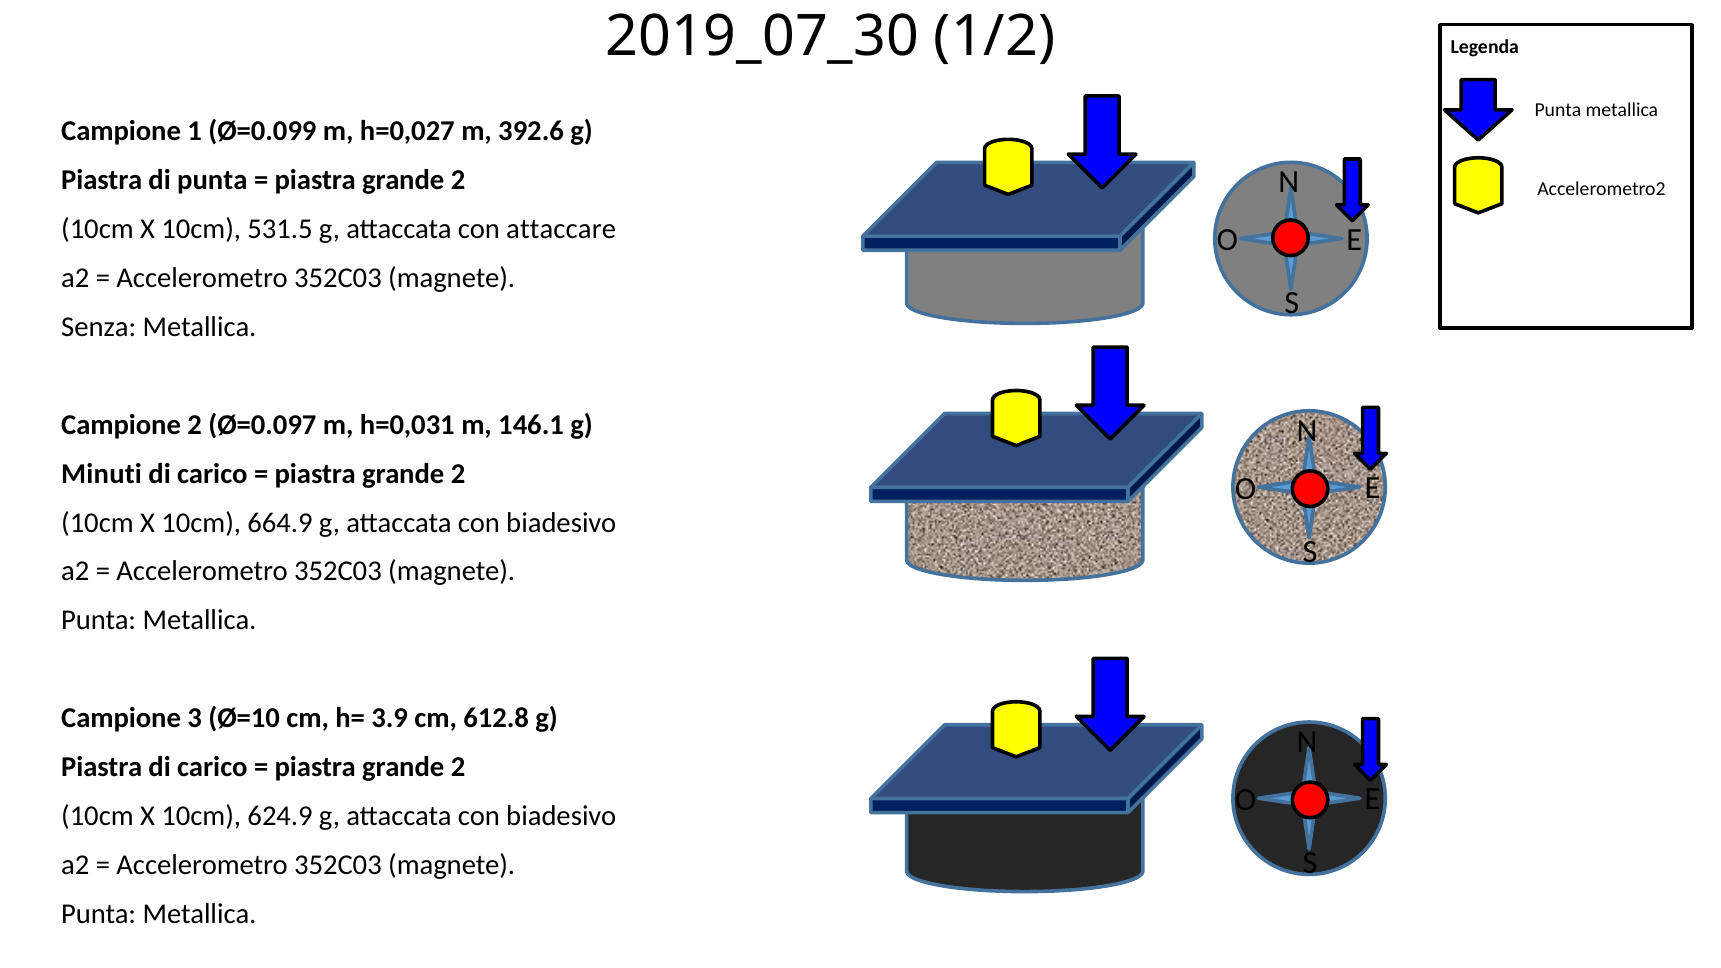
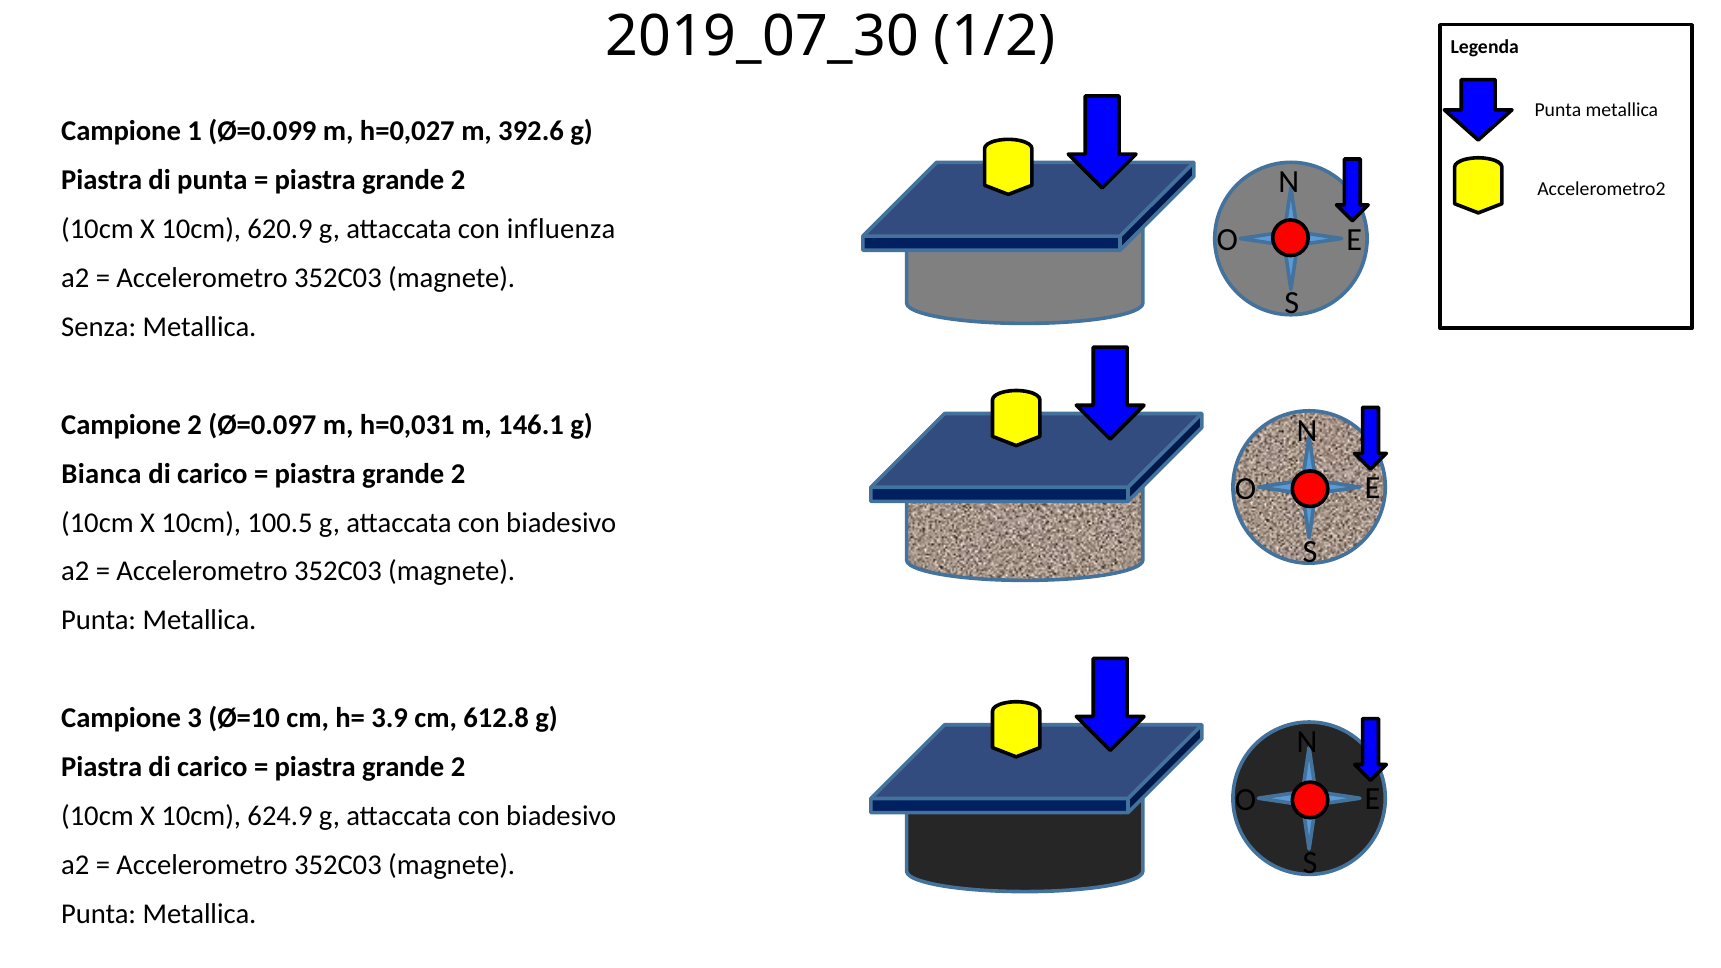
531.5: 531.5 -> 620.9
attaccare: attaccare -> influenza
Minuti: Minuti -> Bianca
664.9: 664.9 -> 100.5
